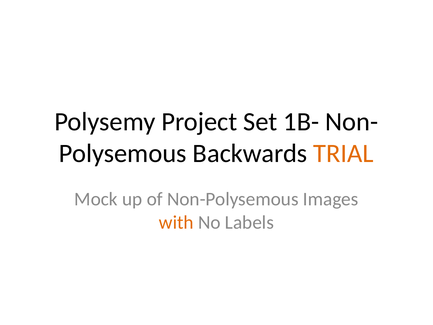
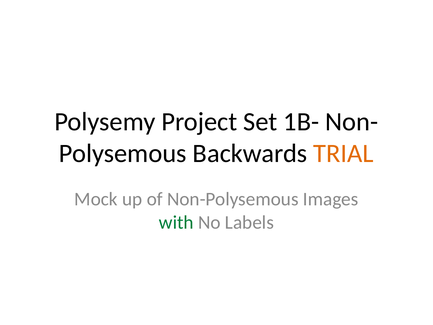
with colour: orange -> green
